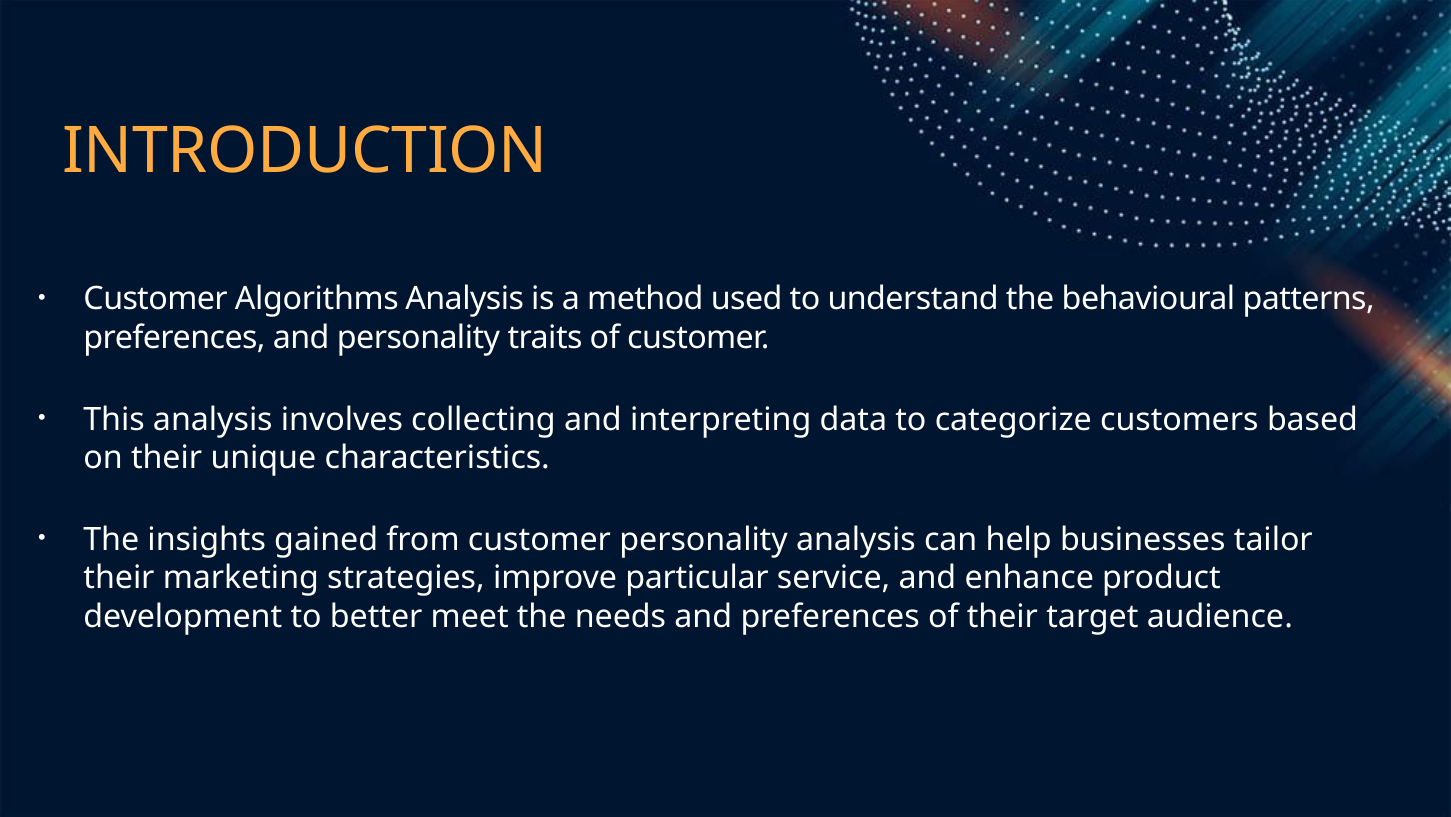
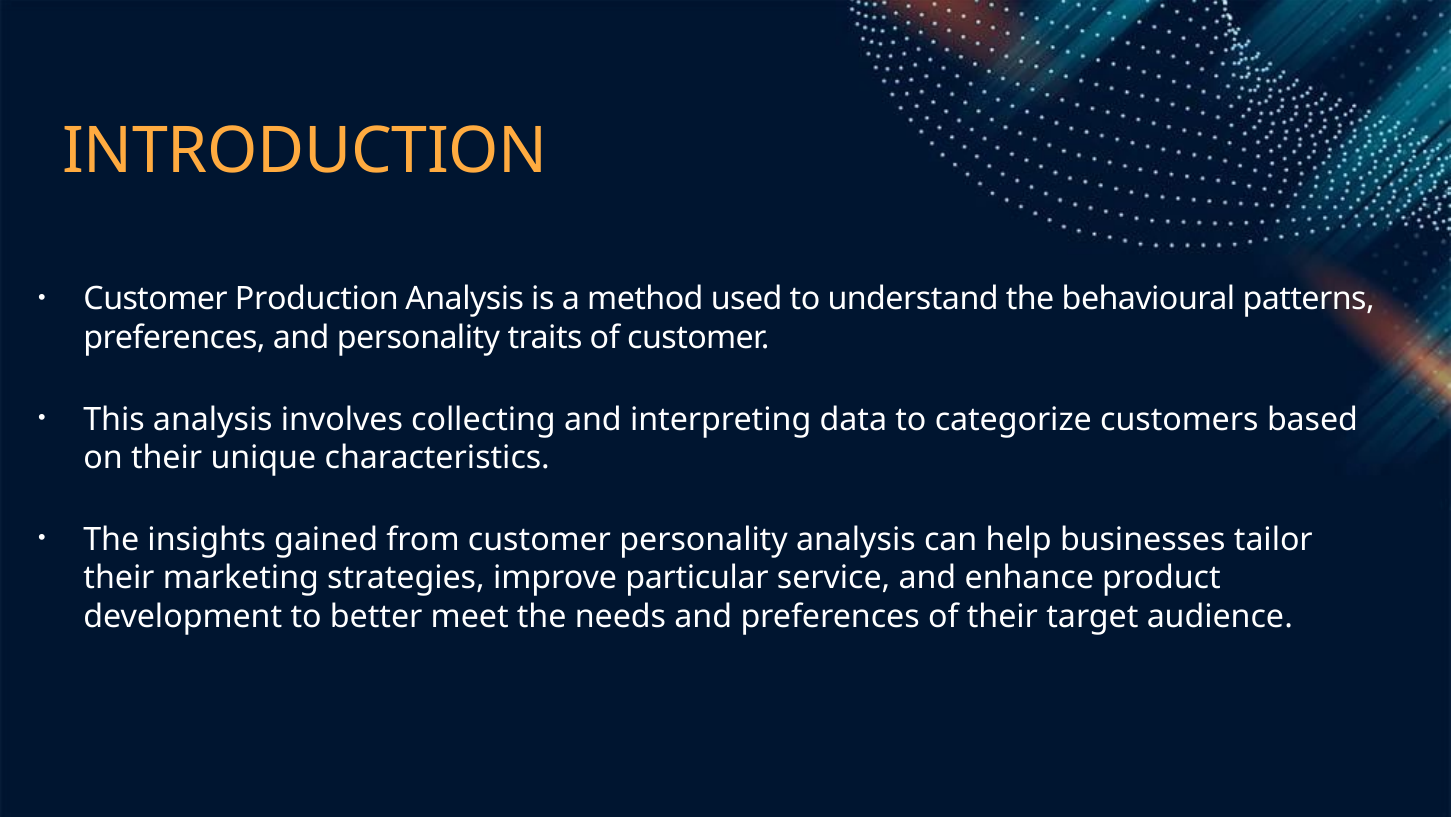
Algorithms: Algorithms -> Production
